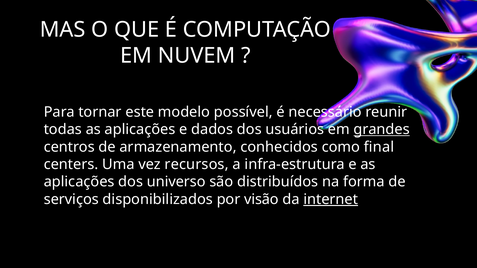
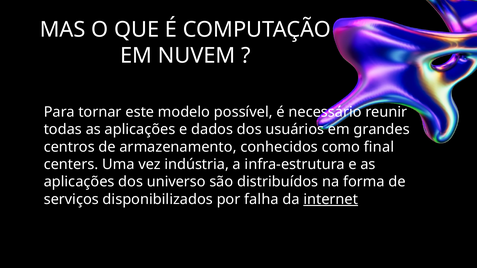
grandes underline: present -> none
recursos: recursos -> indústria
visão: visão -> falha
